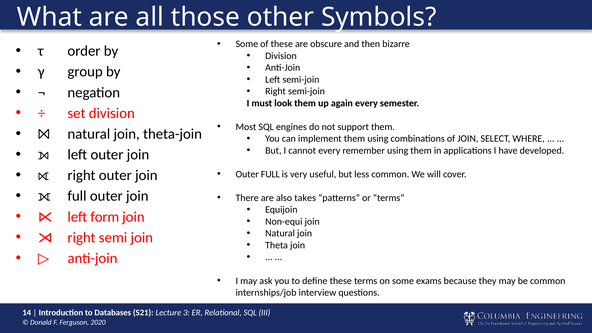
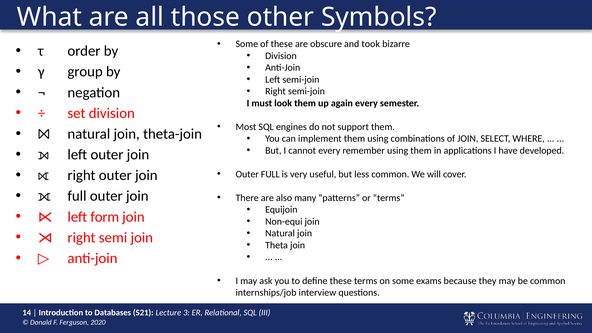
then: then -> took
takes: takes -> many
